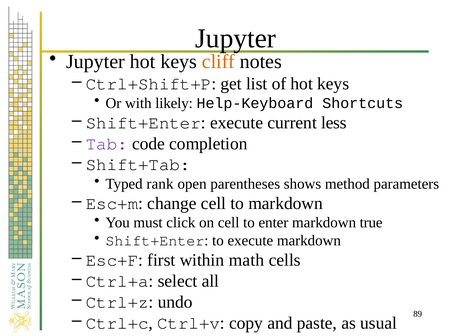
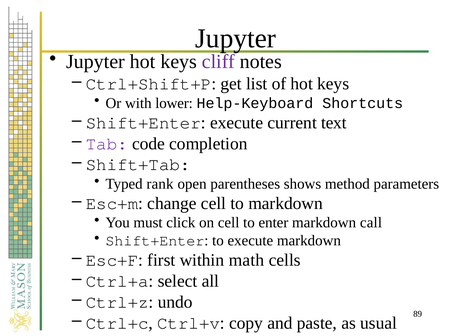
cliff colour: orange -> purple
likely: likely -> lower
less: less -> text
true: true -> call
